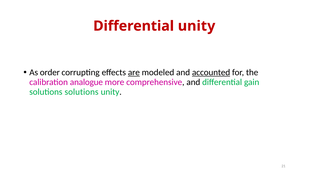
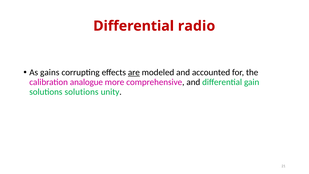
Differential unity: unity -> radio
order: order -> gains
accounted underline: present -> none
